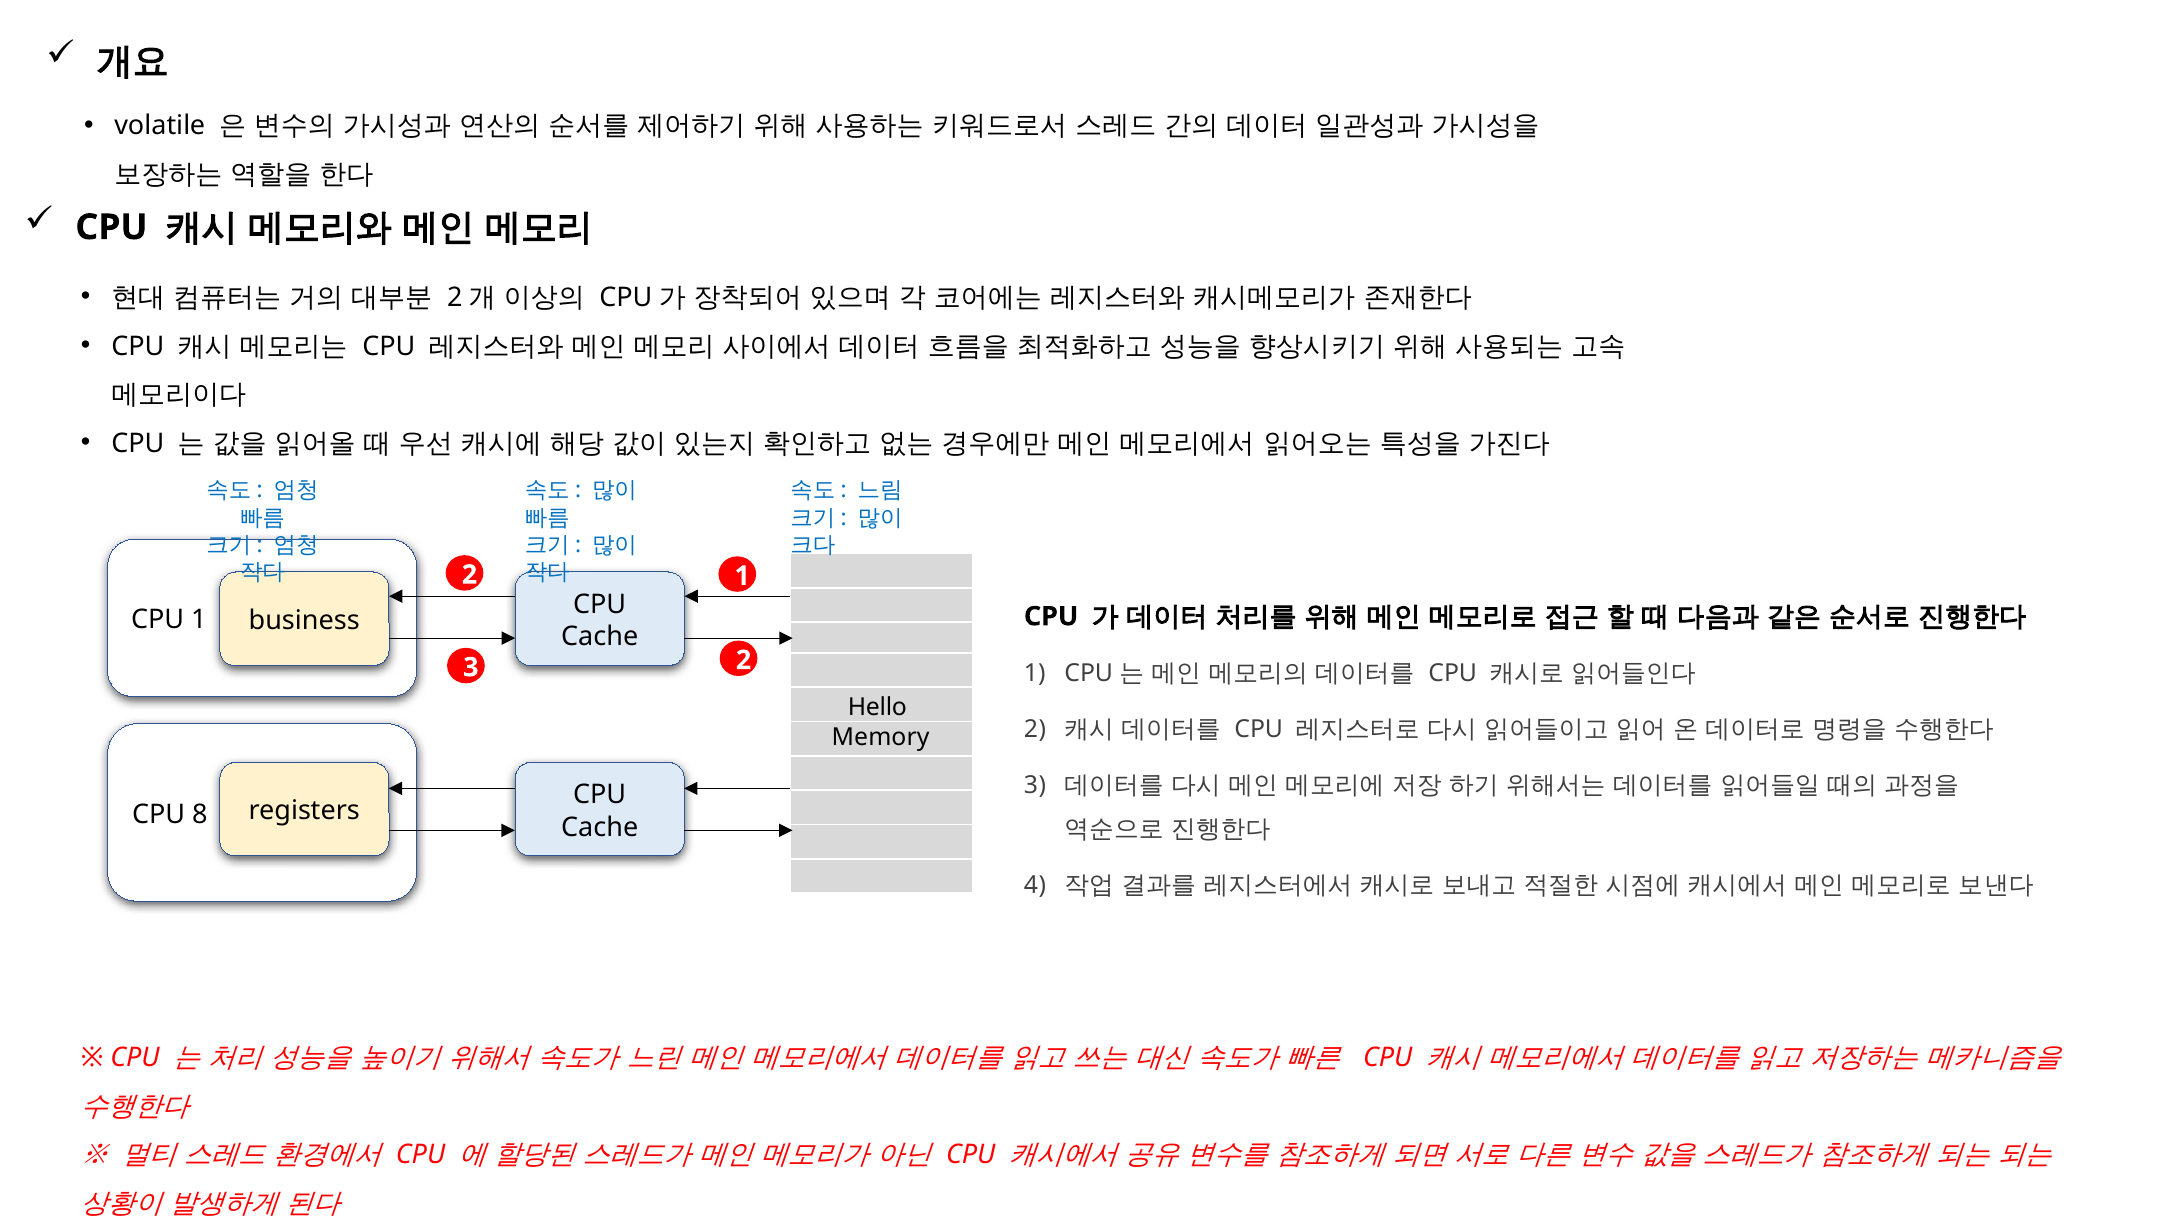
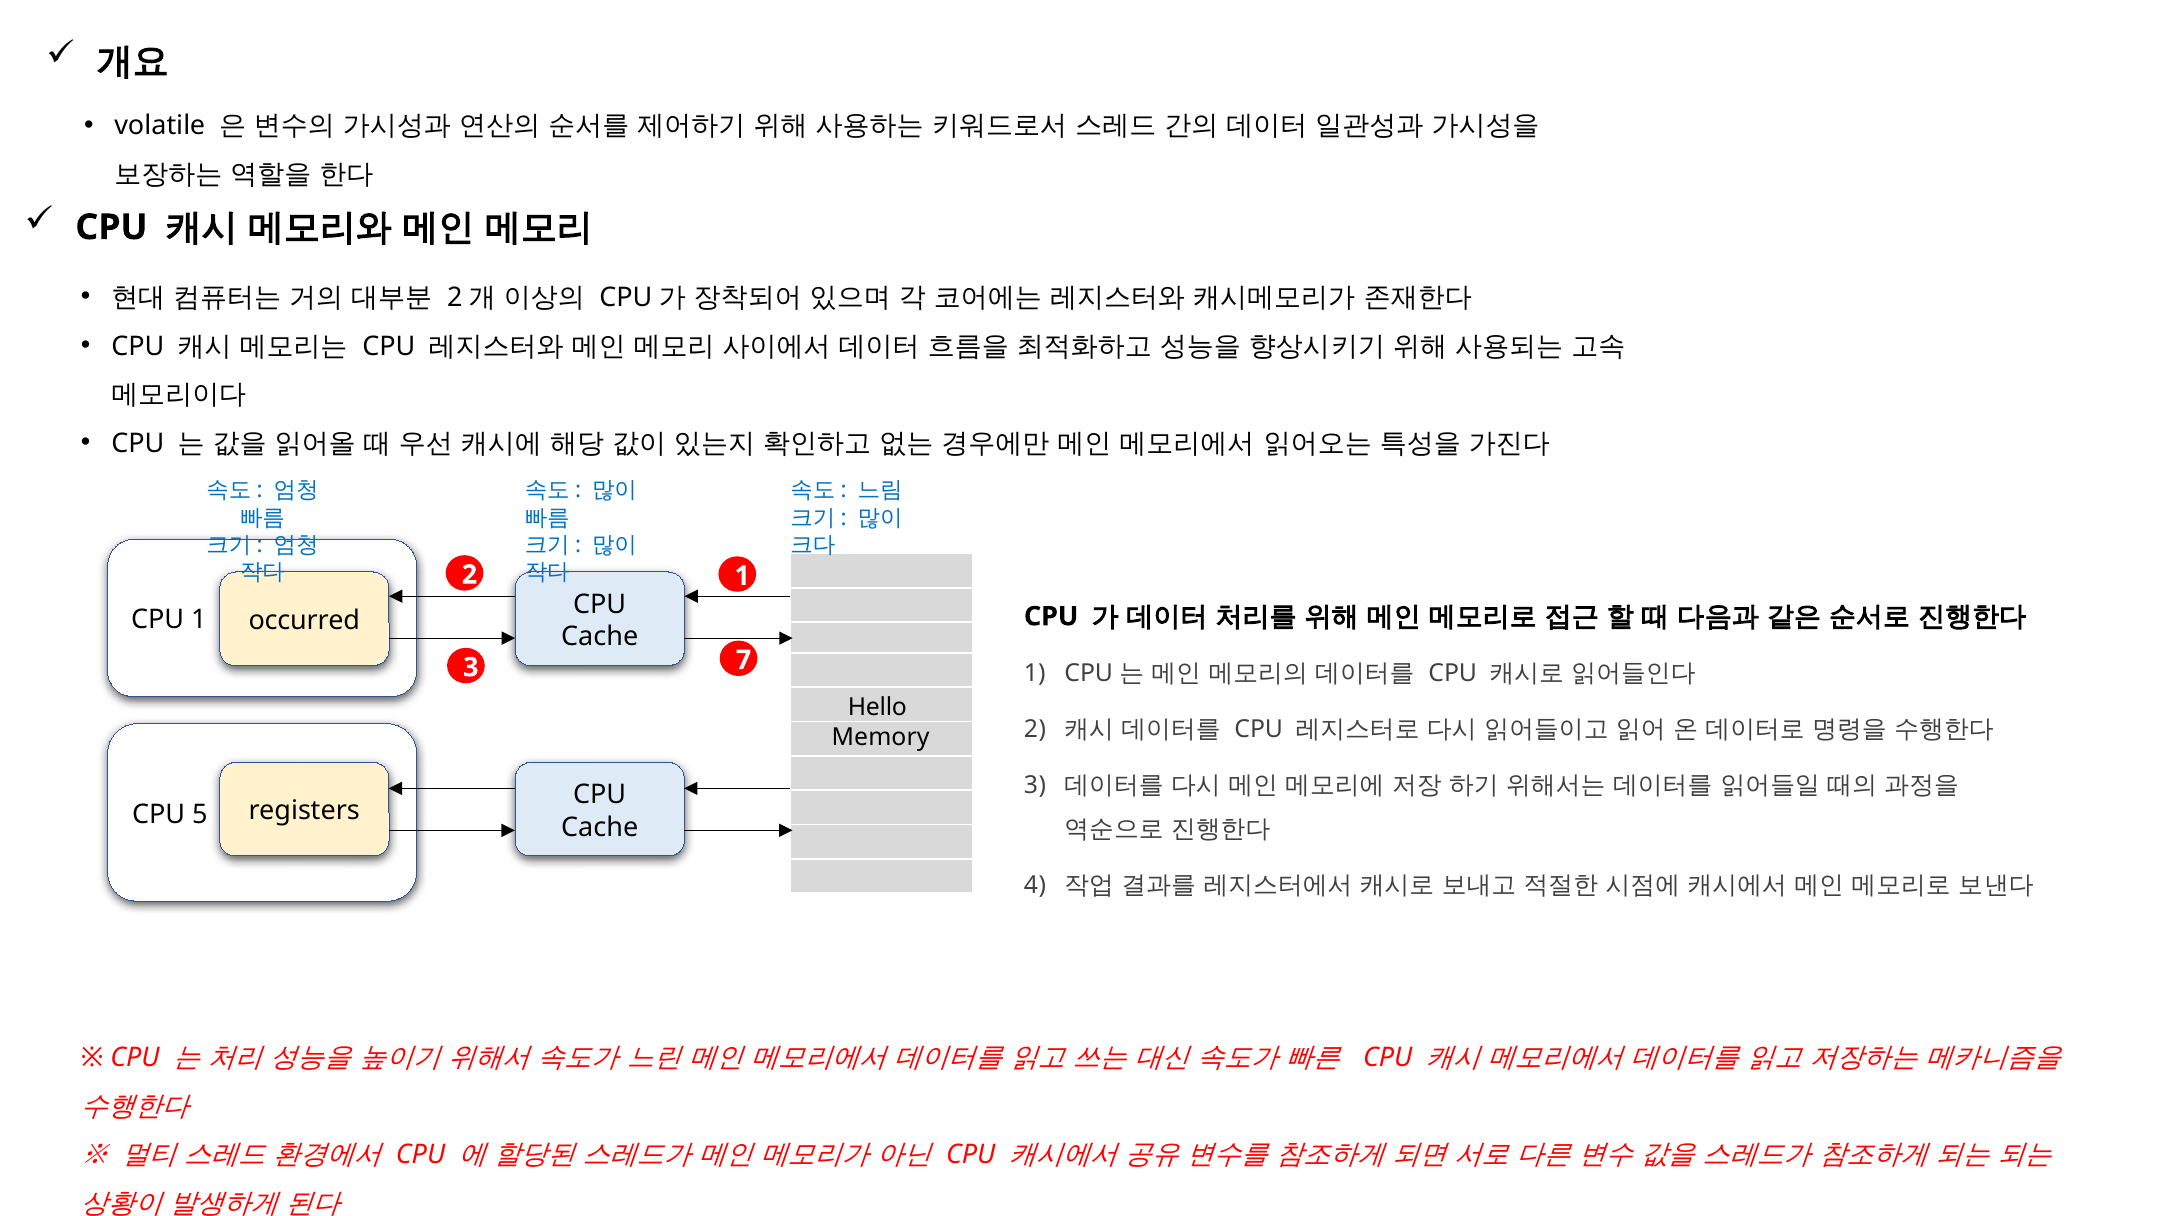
business: business -> occurred
3 2: 2 -> 7
8: 8 -> 5
